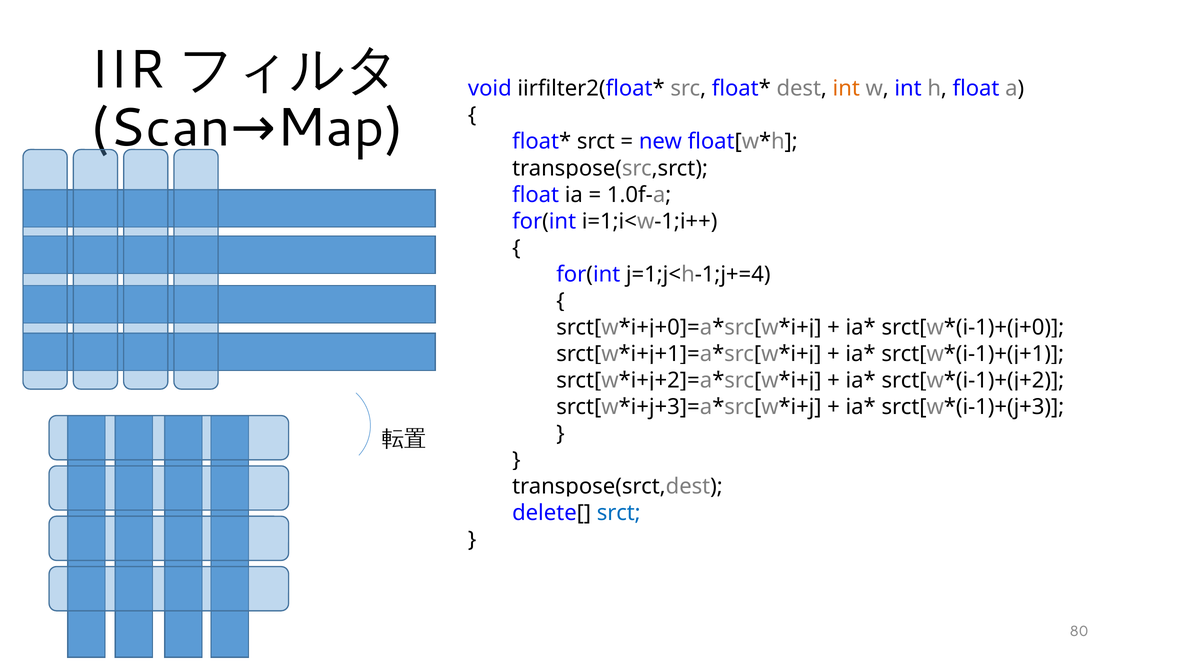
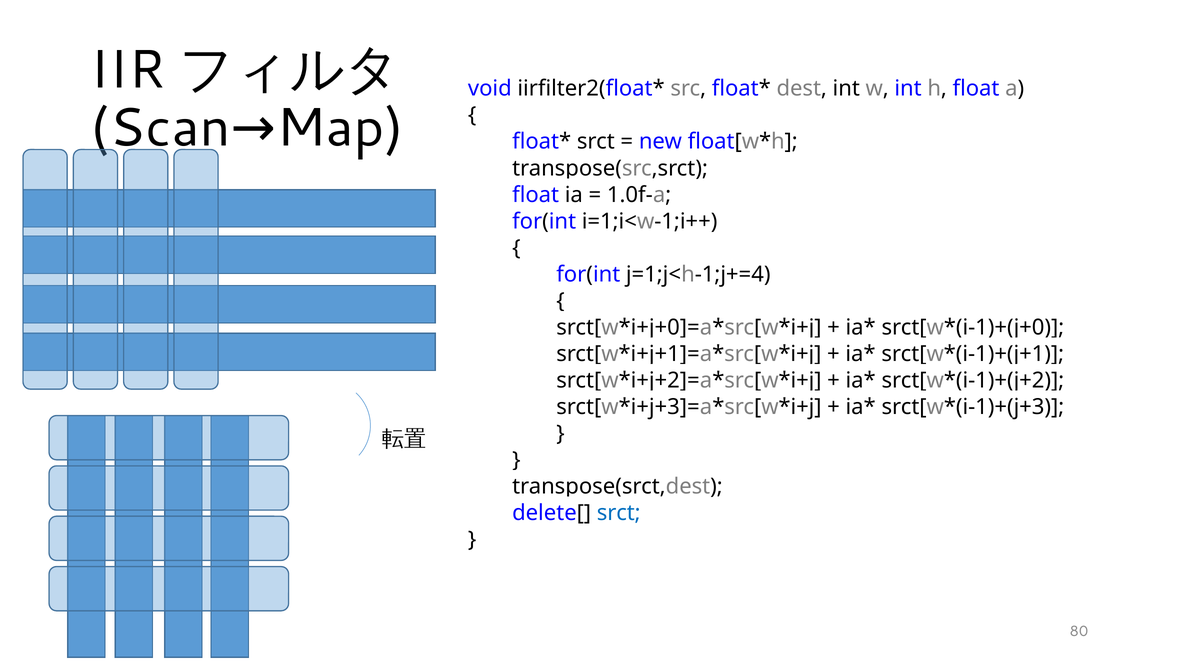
int at (846, 89) colour: orange -> black
